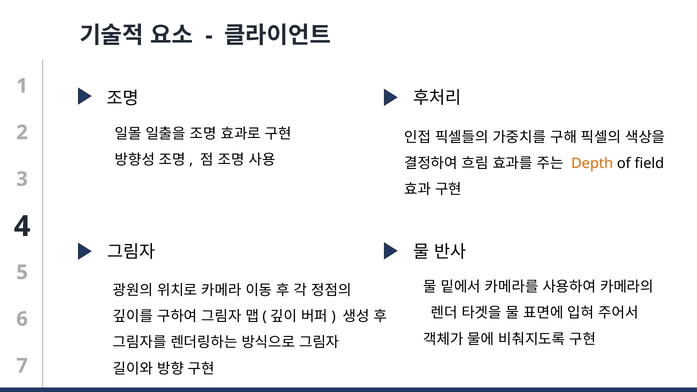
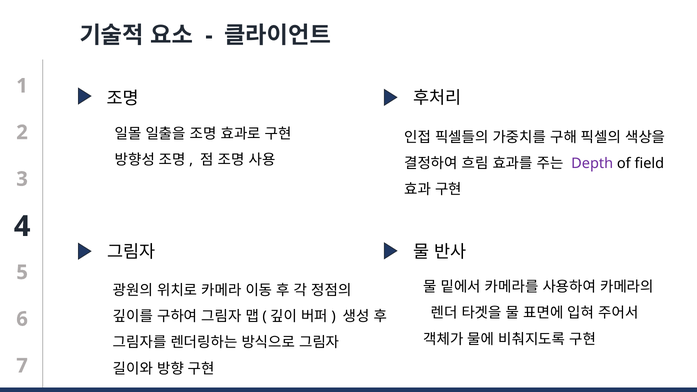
Depth colour: orange -> purple
